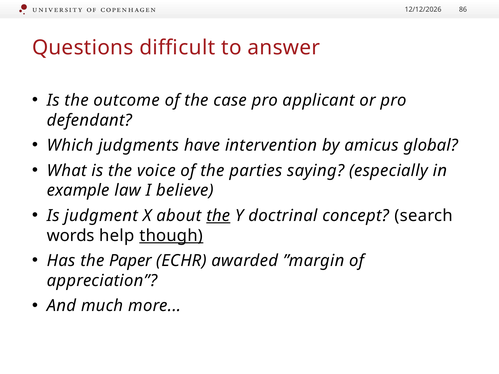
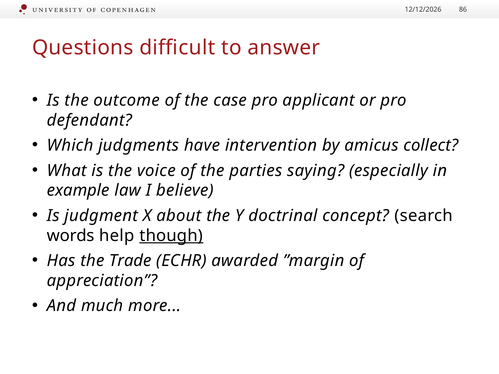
global: global -> collect
the at (218, 216) underline: present -> none
Paper: Paper -> Trade
